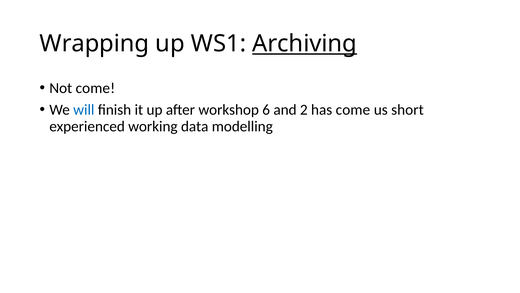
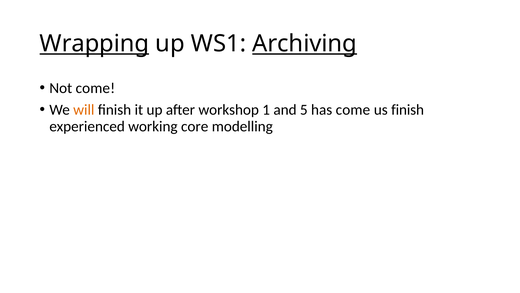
Wrapping underline: none -> present
will colour: blue -> orange
6: 6 -> 1
2: 2 -> 5
us short: short -> finish
data: data -> core
